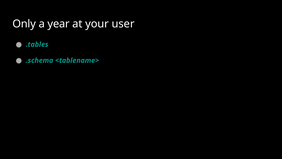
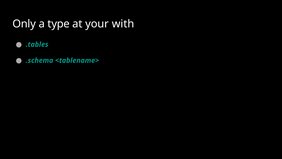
year: year -> type
user: user -> with
